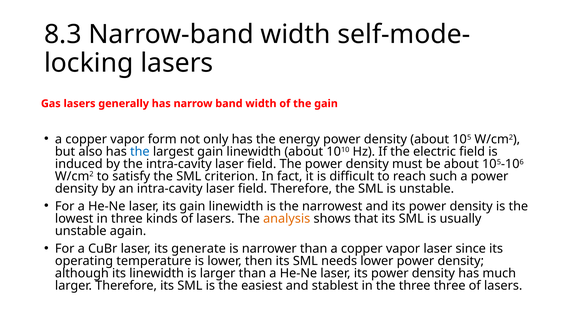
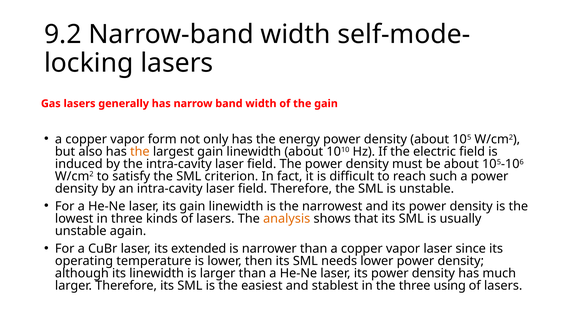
8.3: 8.3 -> 9.2
the at (140, 151) colour: blue -> orange
generate: generate -> extended
three three: three -> using
